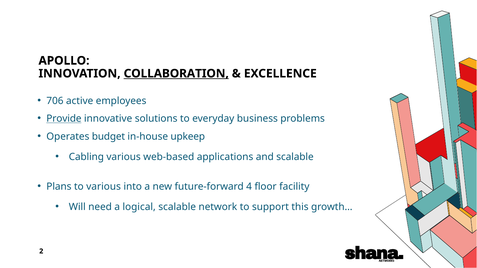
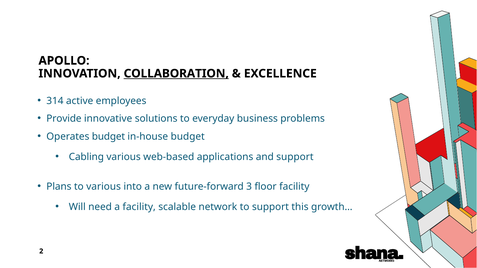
706: 706 -> 314
Provide underline: present -> none
in-house upkeep: upkeep -> budget
and scalable: scalable -> support
4: 4 -> 3
a logical: logical -> facility
